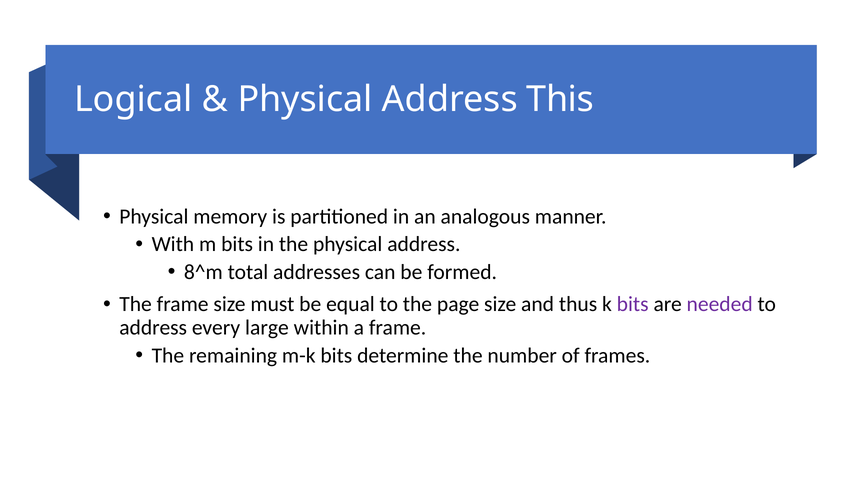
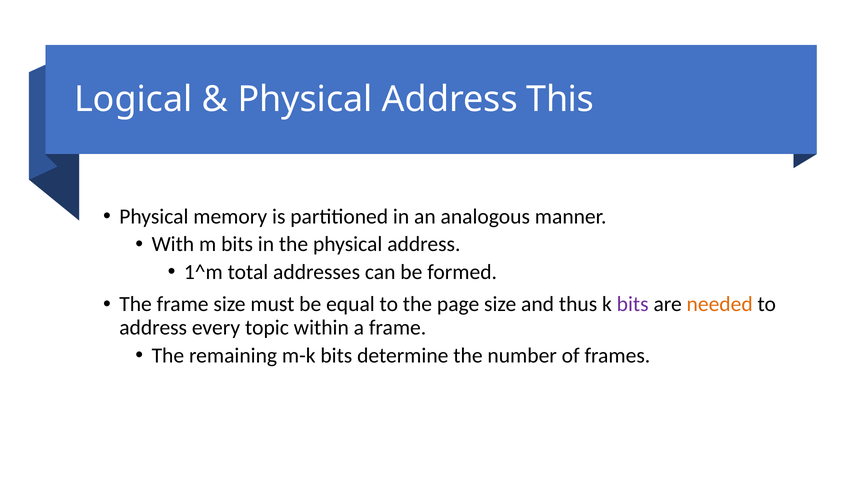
8^m: 8^m -> 1^m
needed colour: purple -> orange
large: large -> topic
